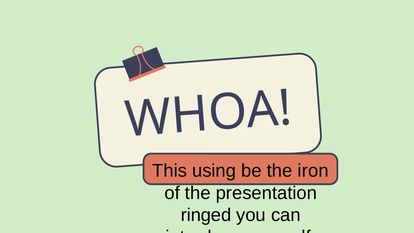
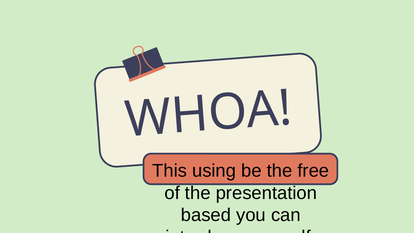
iron: iron -> free
ringed: ringed -> based
